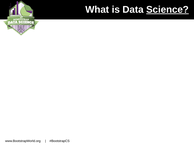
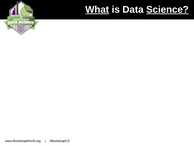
What underline: none -> present
